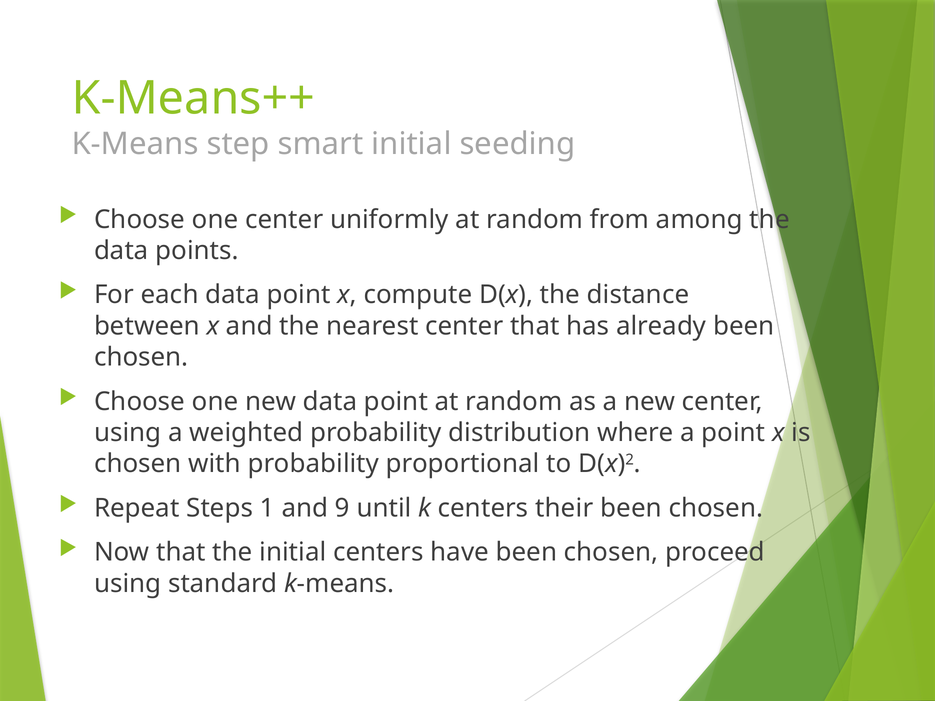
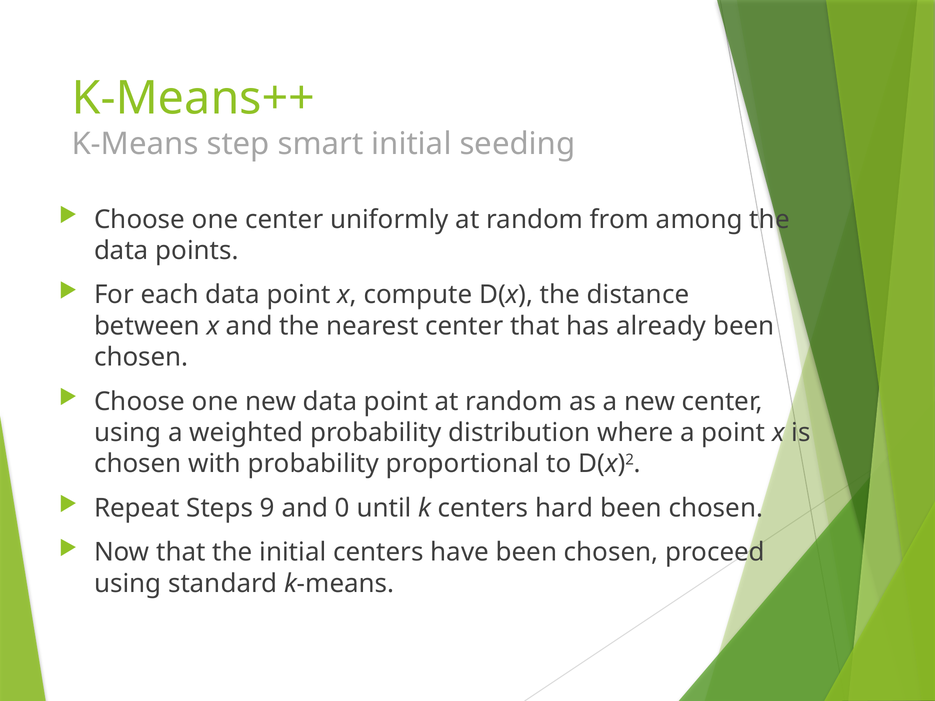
1: 1 -> 9
9: 9 -> 0
their: their -> hard
